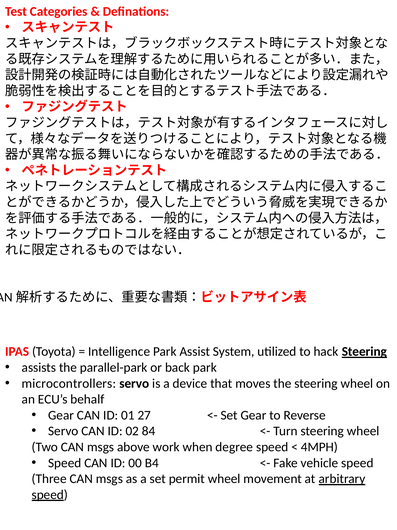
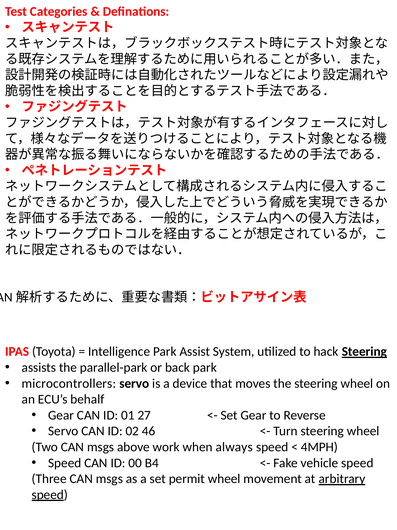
84: 84 -> 46
degree: degree -> always
